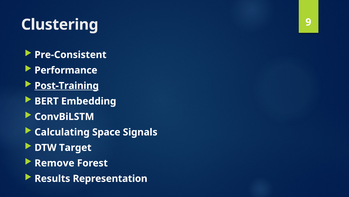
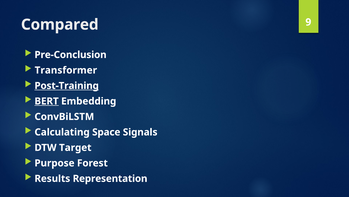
Clustering: Clustering -> Compared
Pre-Consistent: Pre-Consistent -> Pre-Conclusion
Performance: Performance -> Transformer
BERT underline: none -> present
Remove: Remove -> Purpose
